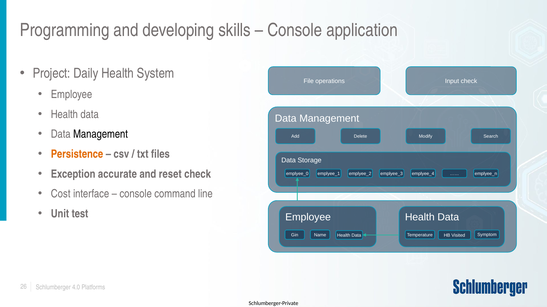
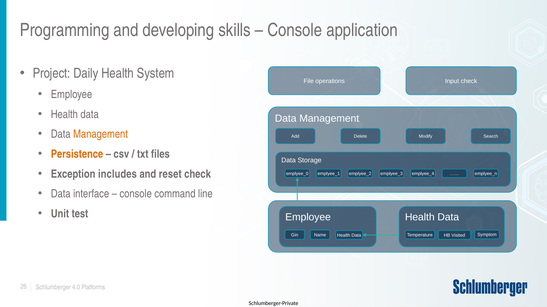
Management at (101, 134) colour: black -> orange
accurate: accurate -> includes
Cost at (61, 194): Cost -> Data
